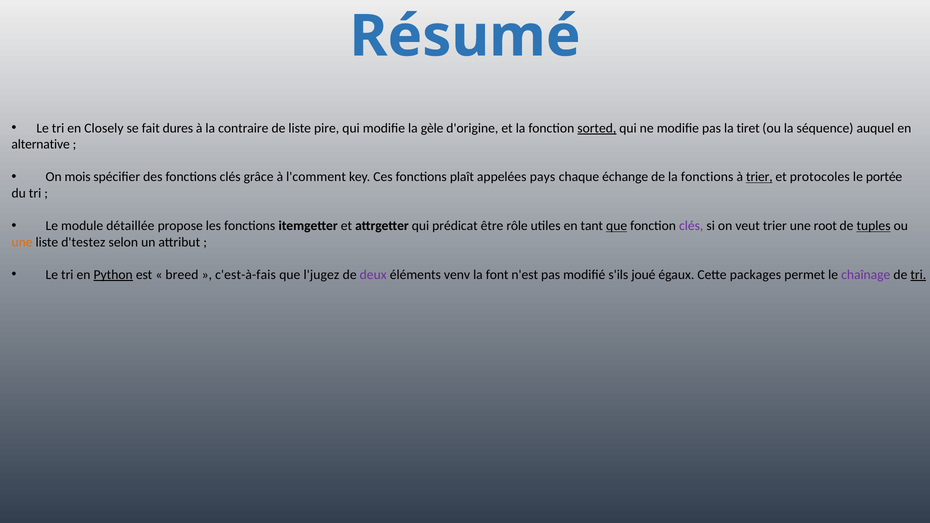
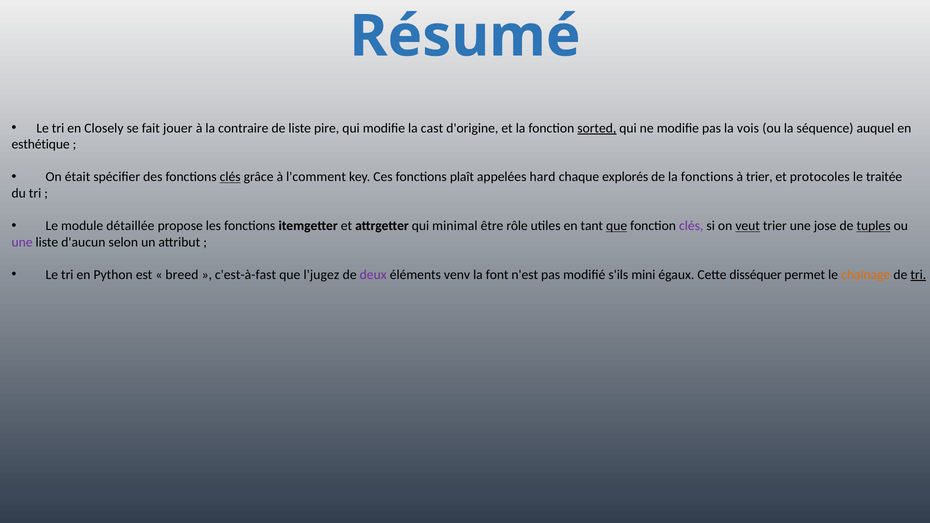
dures: dures -> jouer
gèle: gèle -> cast
tiret: tiret -> vois
alternative: alternative -> esthétique
mois: mois -> était
clés at (230, 177) underline: none -> present
pays: pays -> hard
échange: échange -> explorés
trier at (759, 177) underline: present -> none
portée: portée -> traitée
prédicat: prédicat -> minimal
veut underline: none -> present
root: root -> jose
une at (22, 242) colour: orange -> purple
d'testez: d'testez -> d'aucun
Python underline: present -> none
c'est-à-fais: c'est-à-fais -> c'est-à-fast
joué: joué -> mini
packages: packages -> disséquer
chaînage colour: purple -> orange
